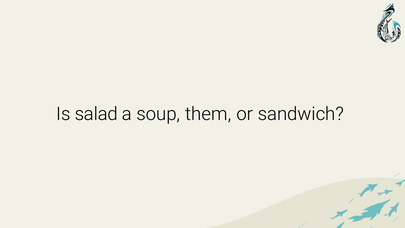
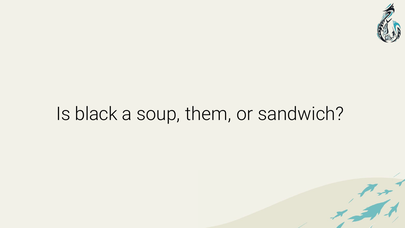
salad: salad -> black
